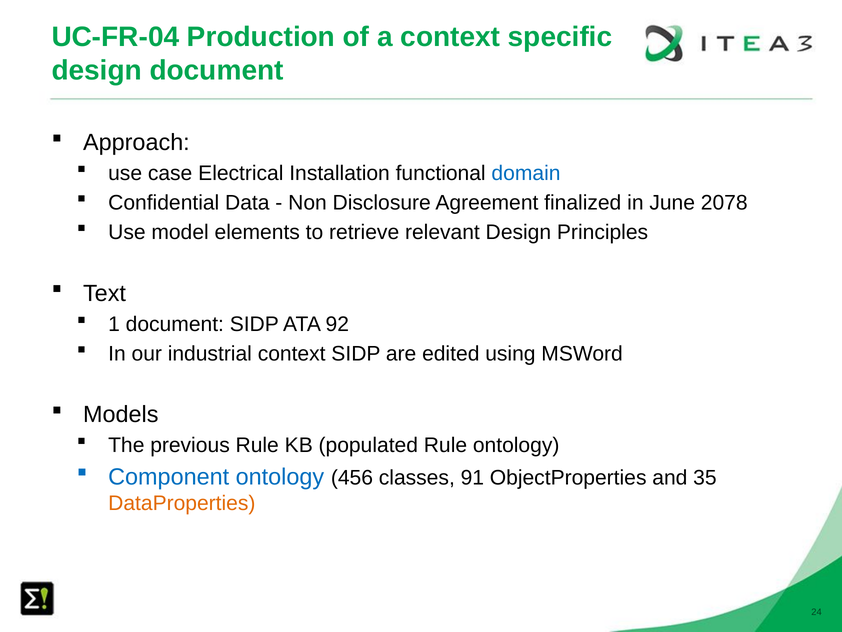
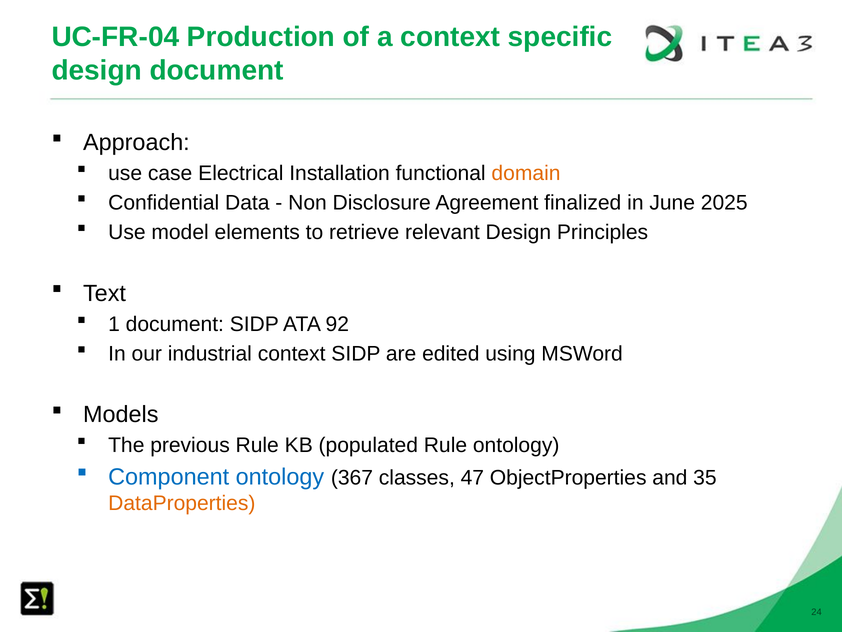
domain colour: blue -> orange
2078: 2078 -> 2025
456: 456 -> 367
91: 91 -> 47
